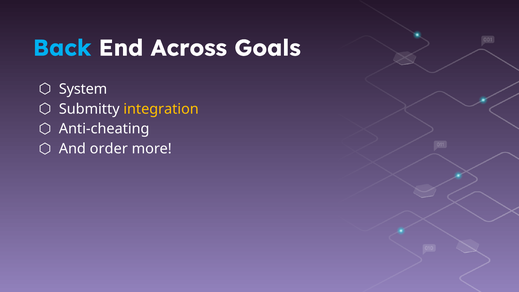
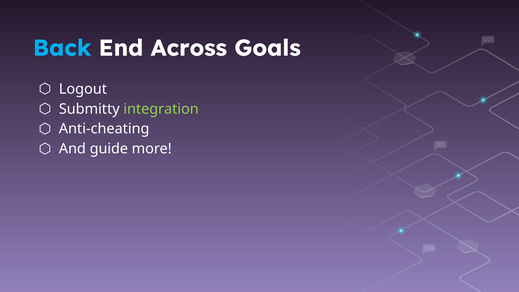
System: System -> Logout
integration colour: yellow -> light green
order: order -> guide
